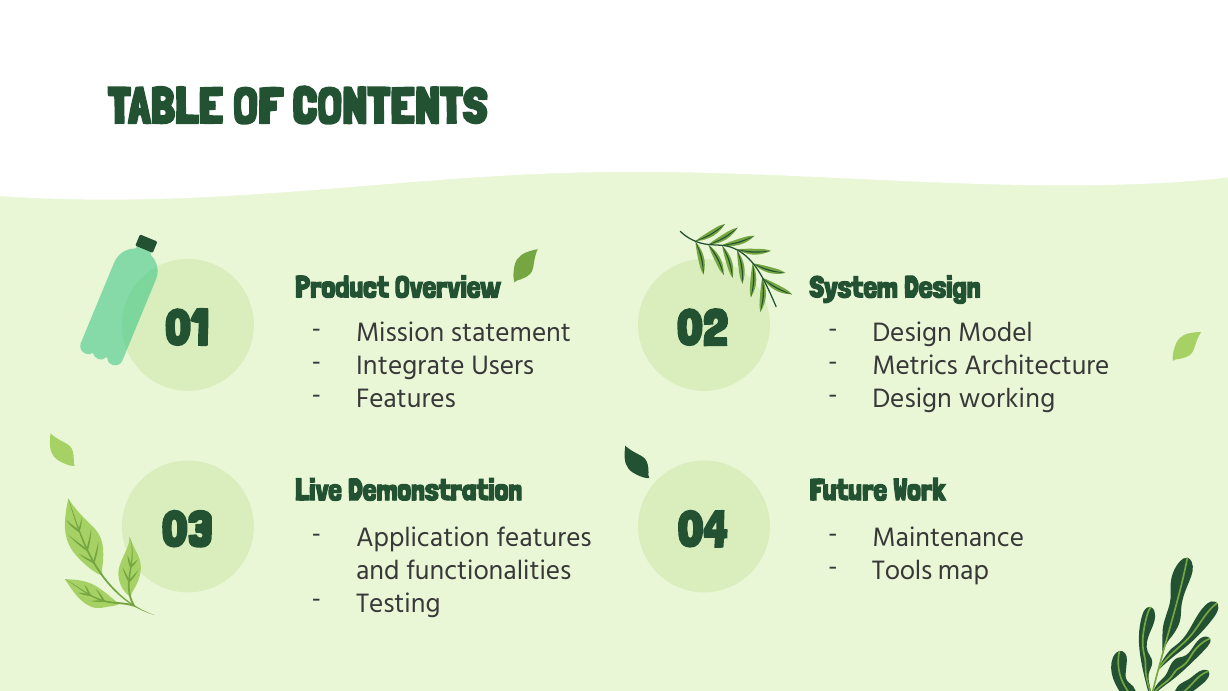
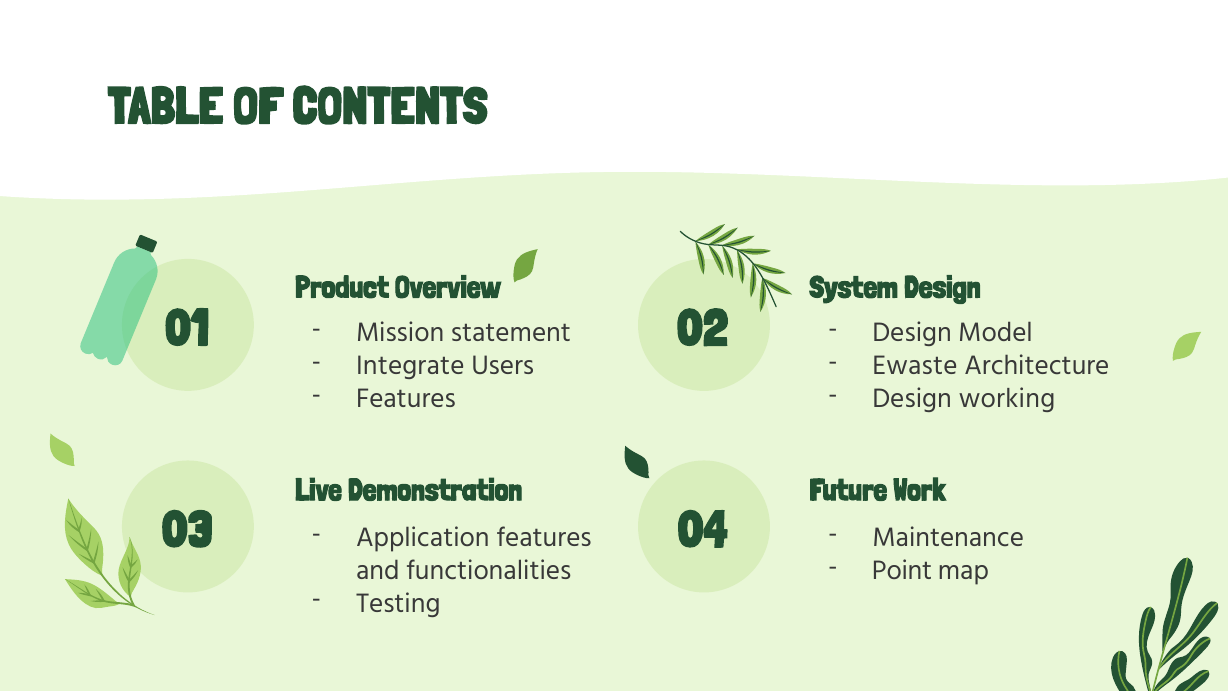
Metrics: Metrics -> Ewaste
Tools: Tools -> Point
